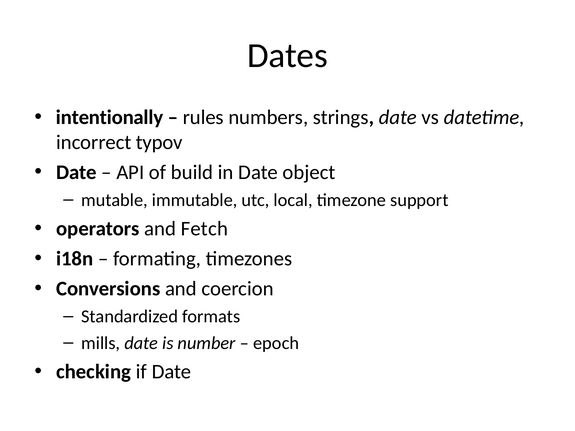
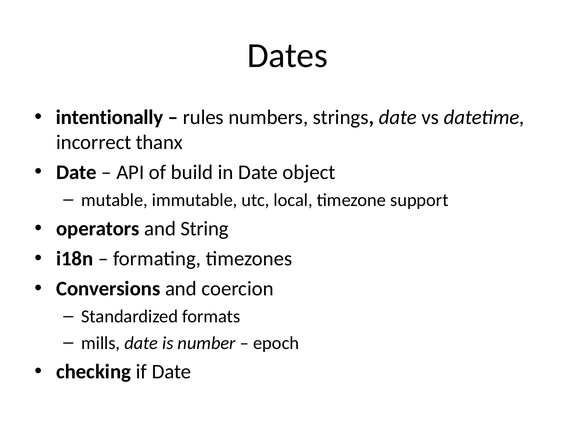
typov: typov -> thanx
Fetch: Fetch -> String
